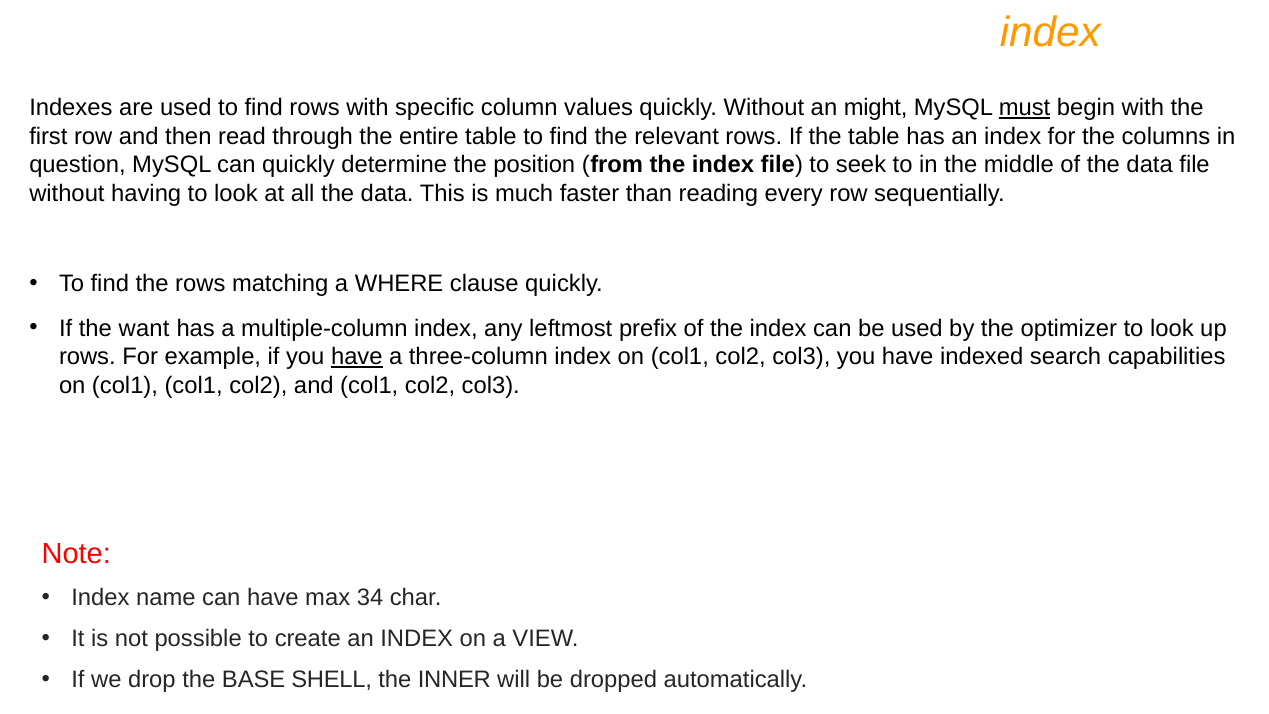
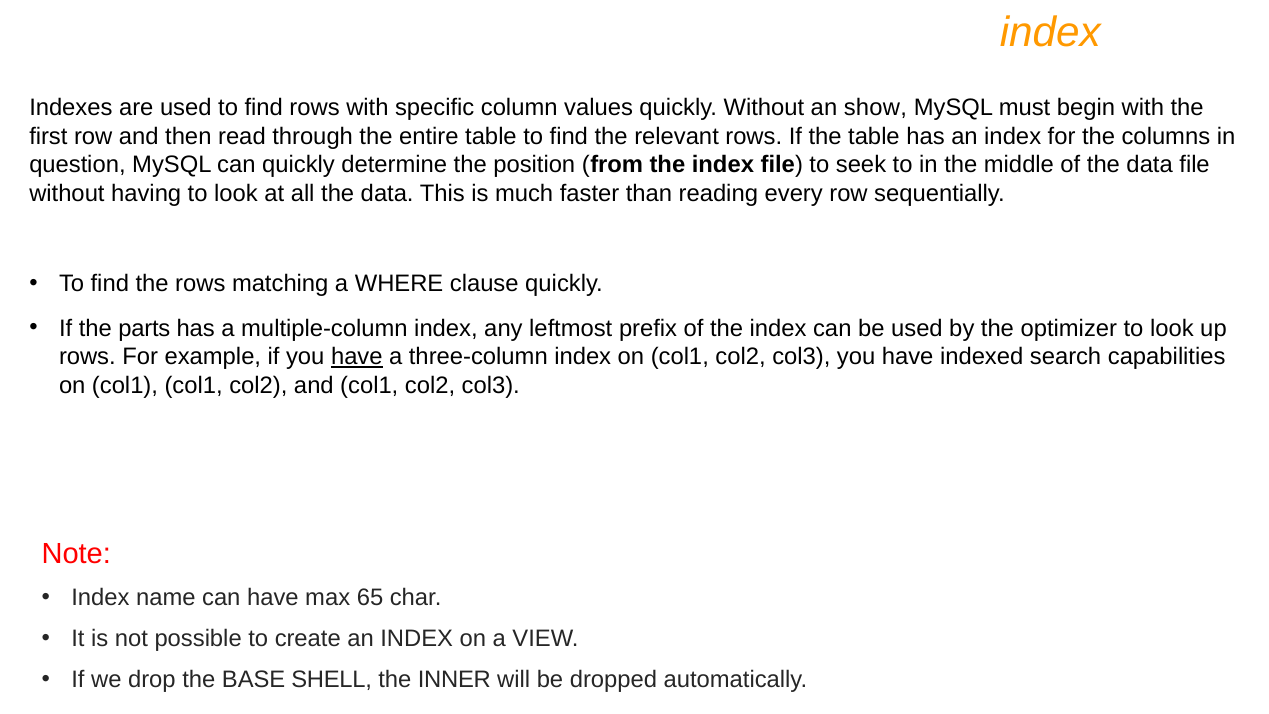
might: might -> show
must underline: present -> none
want: want -> parts
34: 34 -> 65
